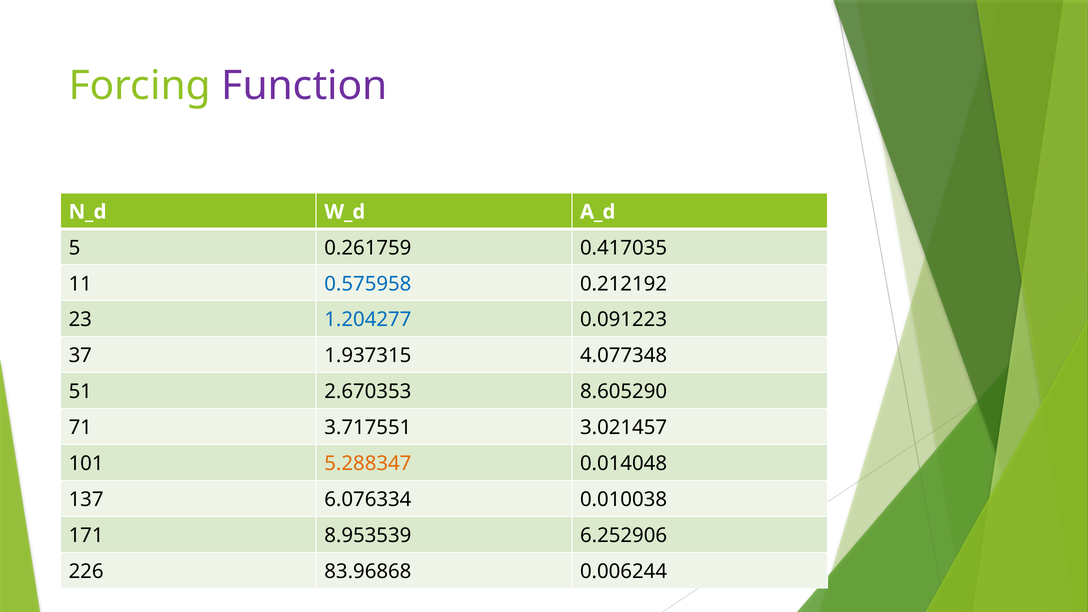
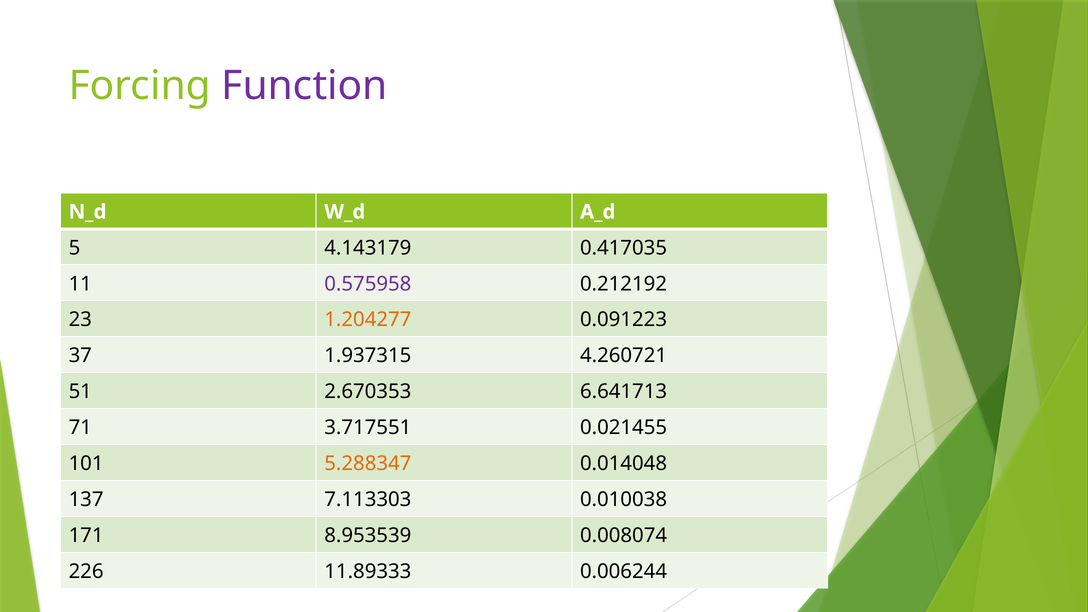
0.261759: 0.261759 -> 4.143179
0.575958 colour: blue -> purple
1.204277 colour: blue -> orange
4.077348: 4.077348 -> 4.260721
8.605290: 8.605290 -> 6.641713
3.021457: 3.021457 -> 0.021455
6.076334: 6.076334 -> 7.113303
6.252906: 6.252906 -> 0.008074
83.96868: 83.96868 -> 11.89333
